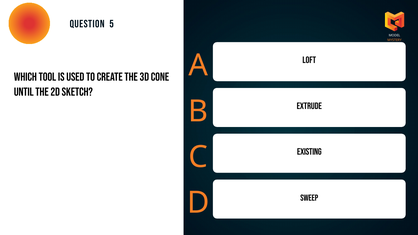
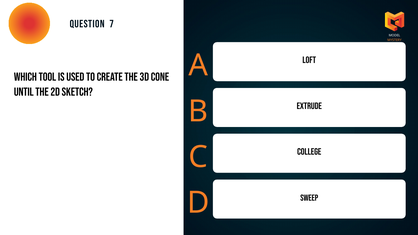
5: 5 -> 7
Existing: Existing -> College
